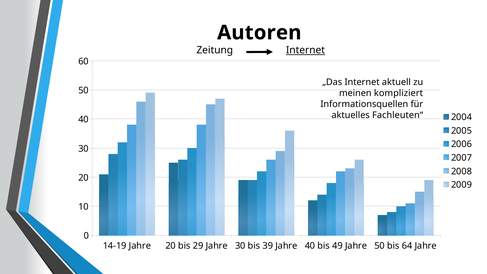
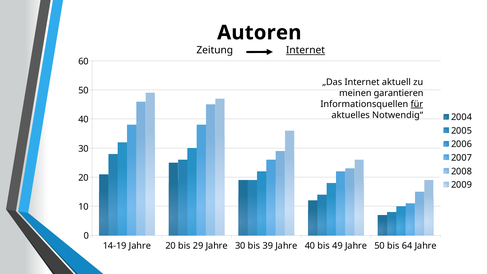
kompliziert: kompliziert -> garantieren
für underline: none -> present
Fachleuten“: Fachleuten“ -> Notwendig“
